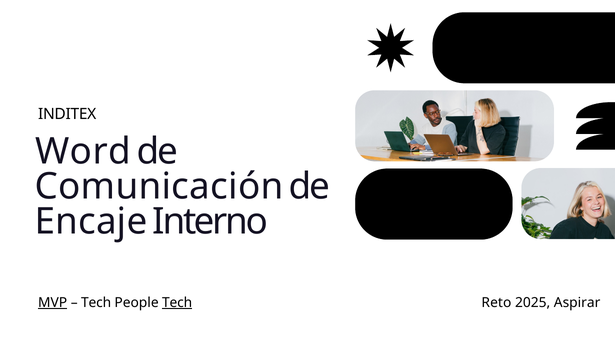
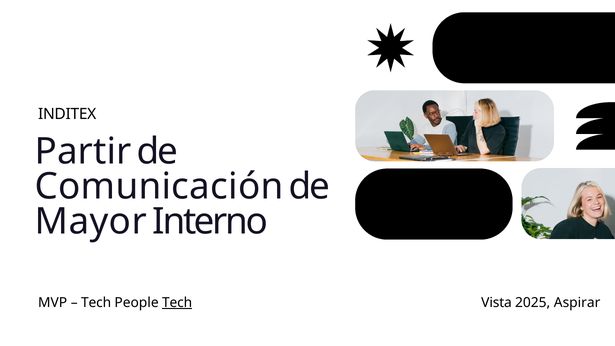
Word: Word -> Partir
Encaje: Encaje -> Mayor
MVP underline: present -> none
Reto: Reto -> Vista
